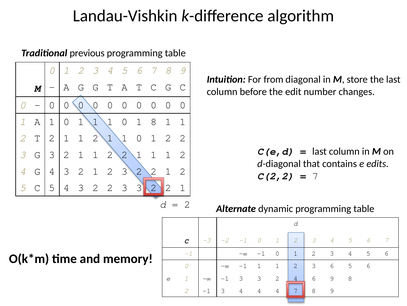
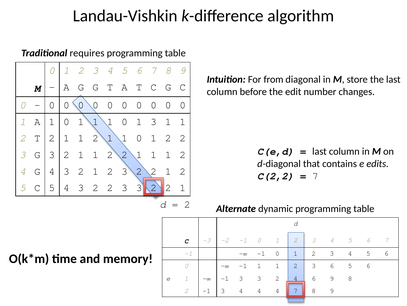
previous: previous -> requires
1 8: 8 -> 3
